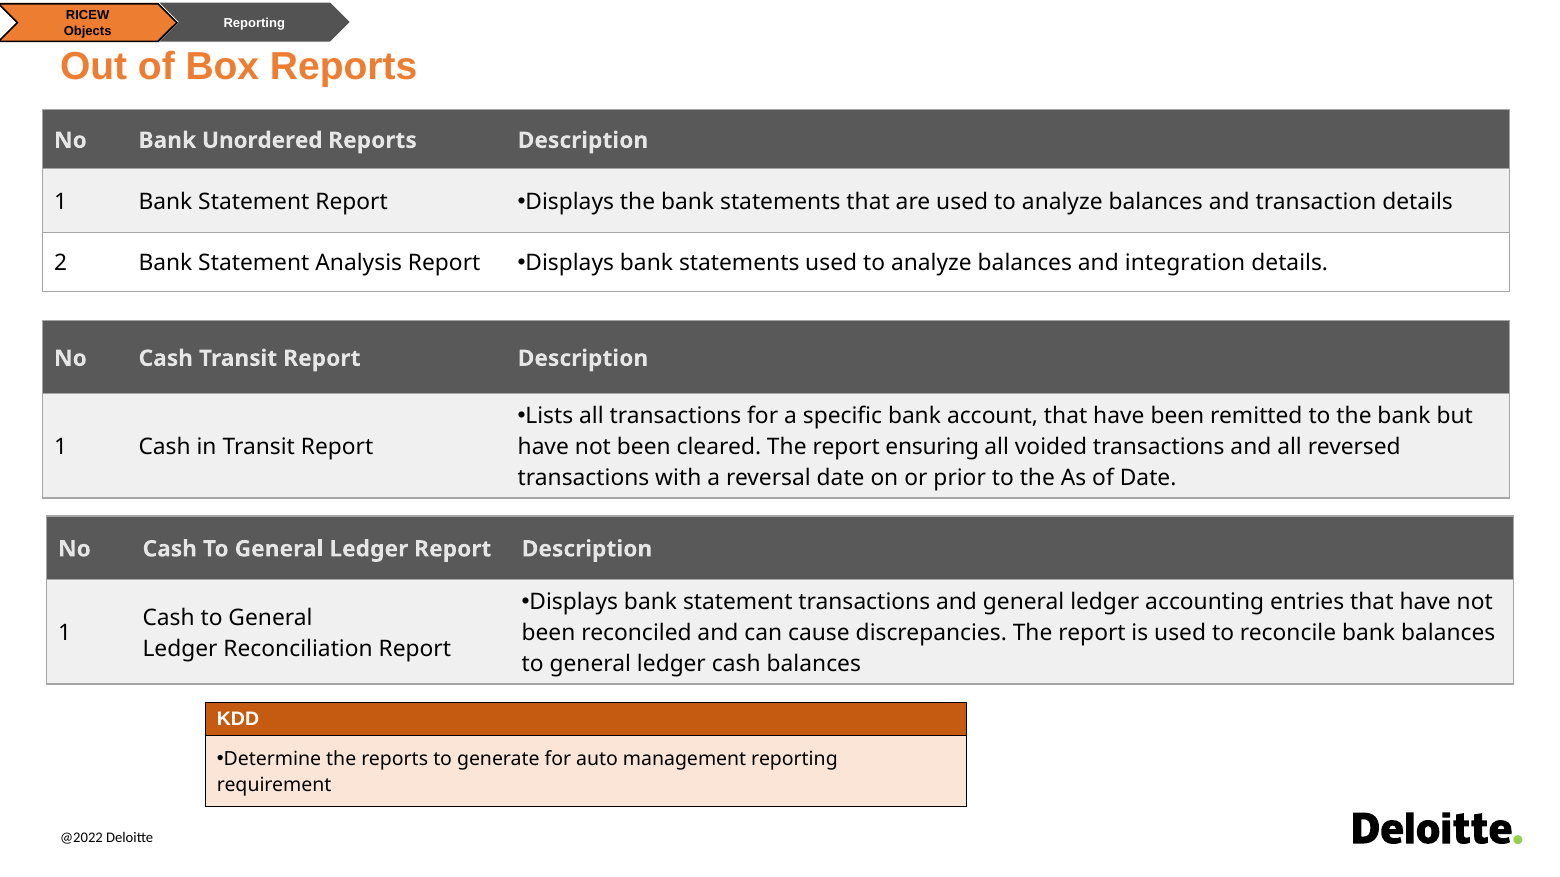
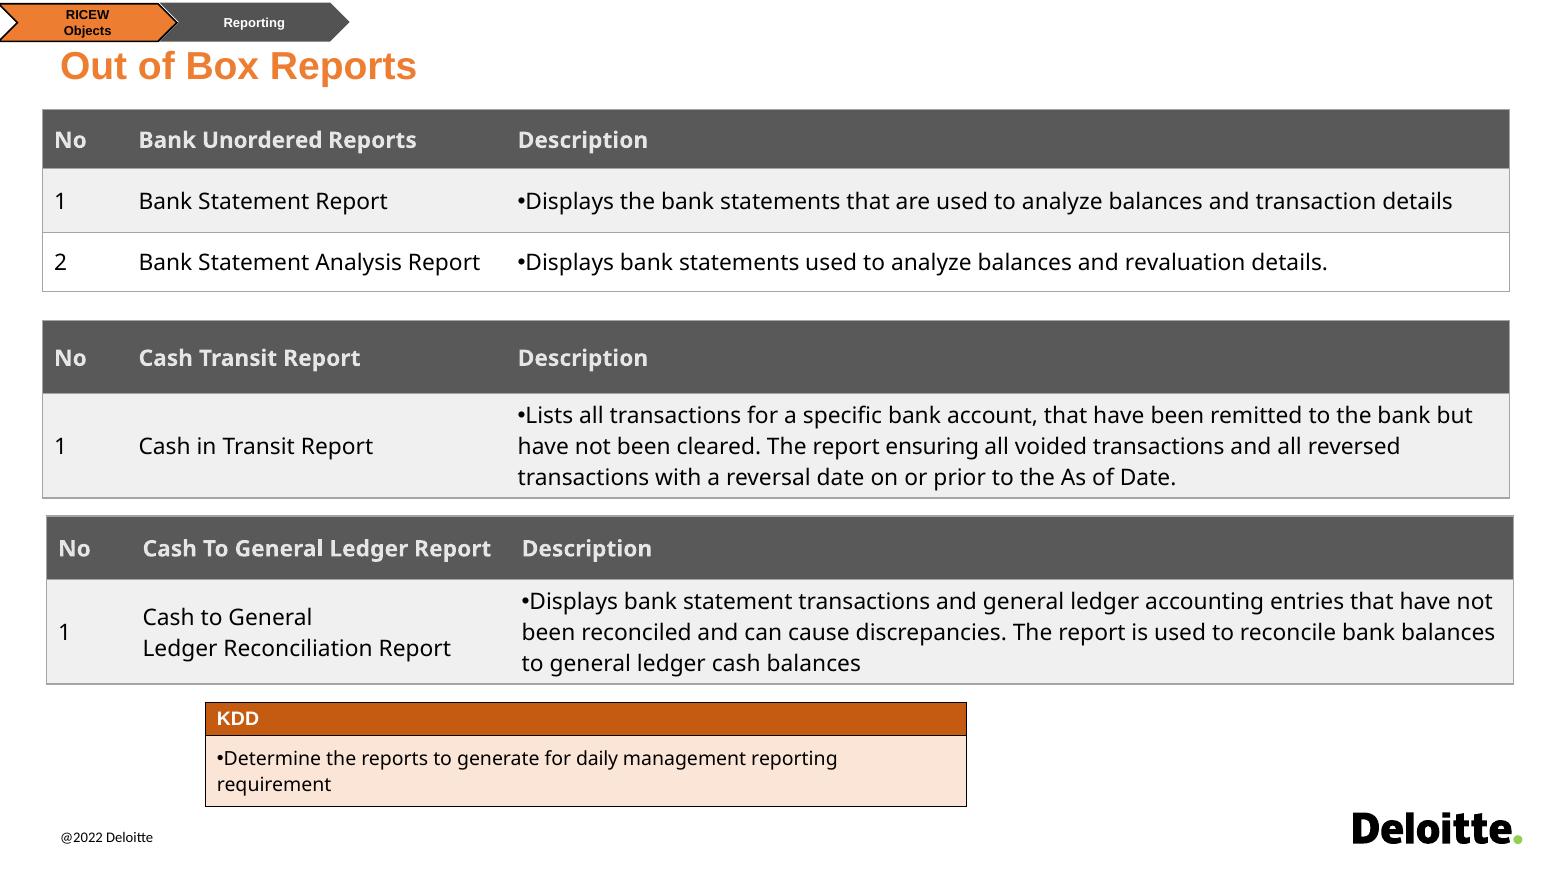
integration: integration -> revaluation
auto: auto -> daily
